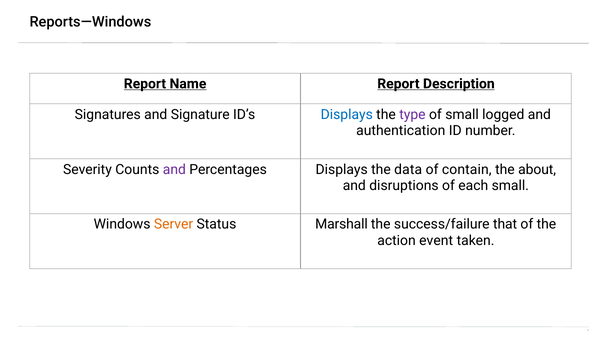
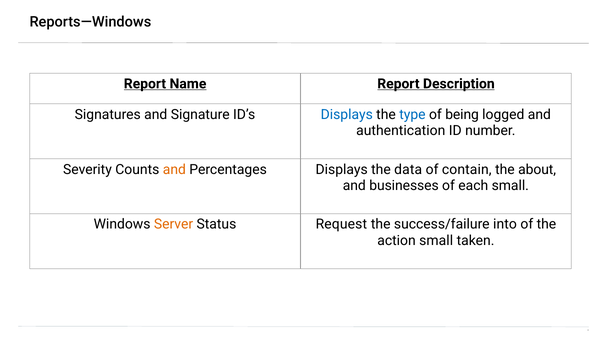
type colour: purple -> blue
of small: small -> being
and at (174, 169) colour: purple -> orange
disruptions: disruptions -> businesses
Marshall: Marshall -> Request
that: that -> into
action event: event -> small
